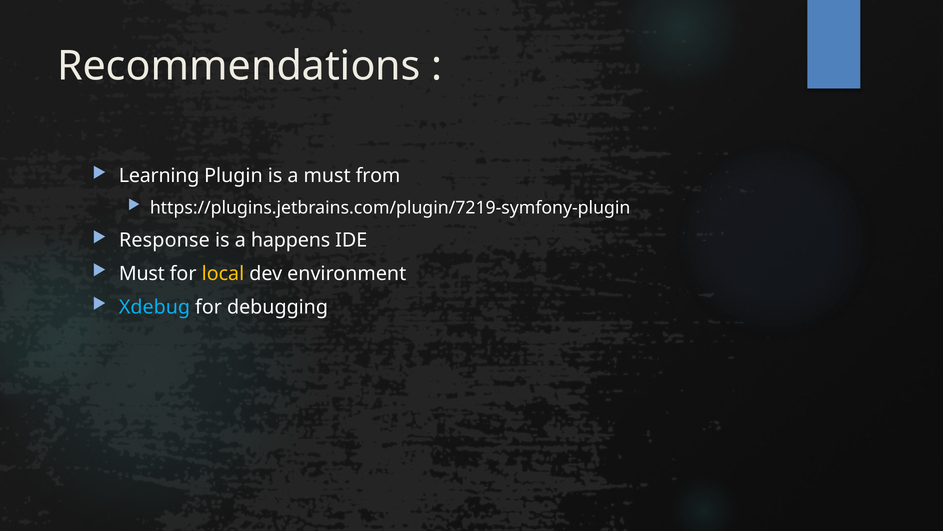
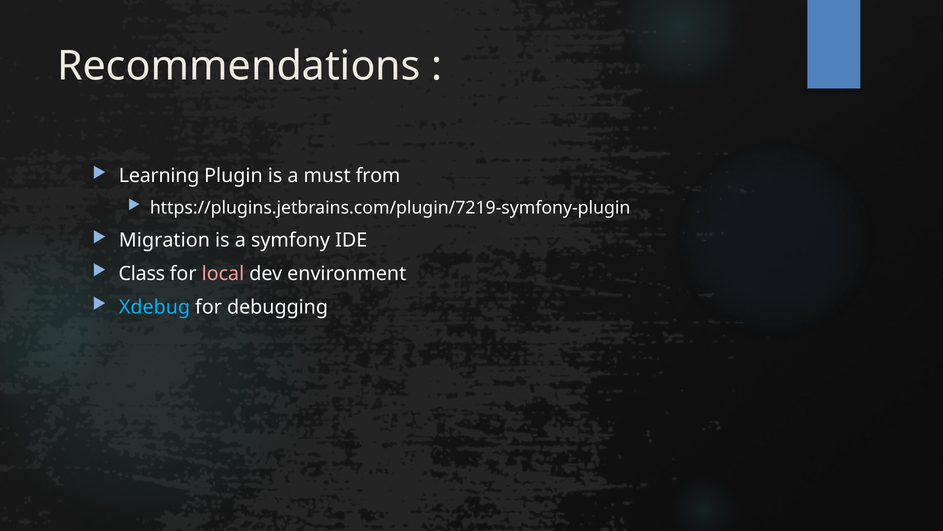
Response: Response -> Migration
happens: happens -> symfony
Must at (142, 273): Must -> Class
local colour: yellow -> pink
